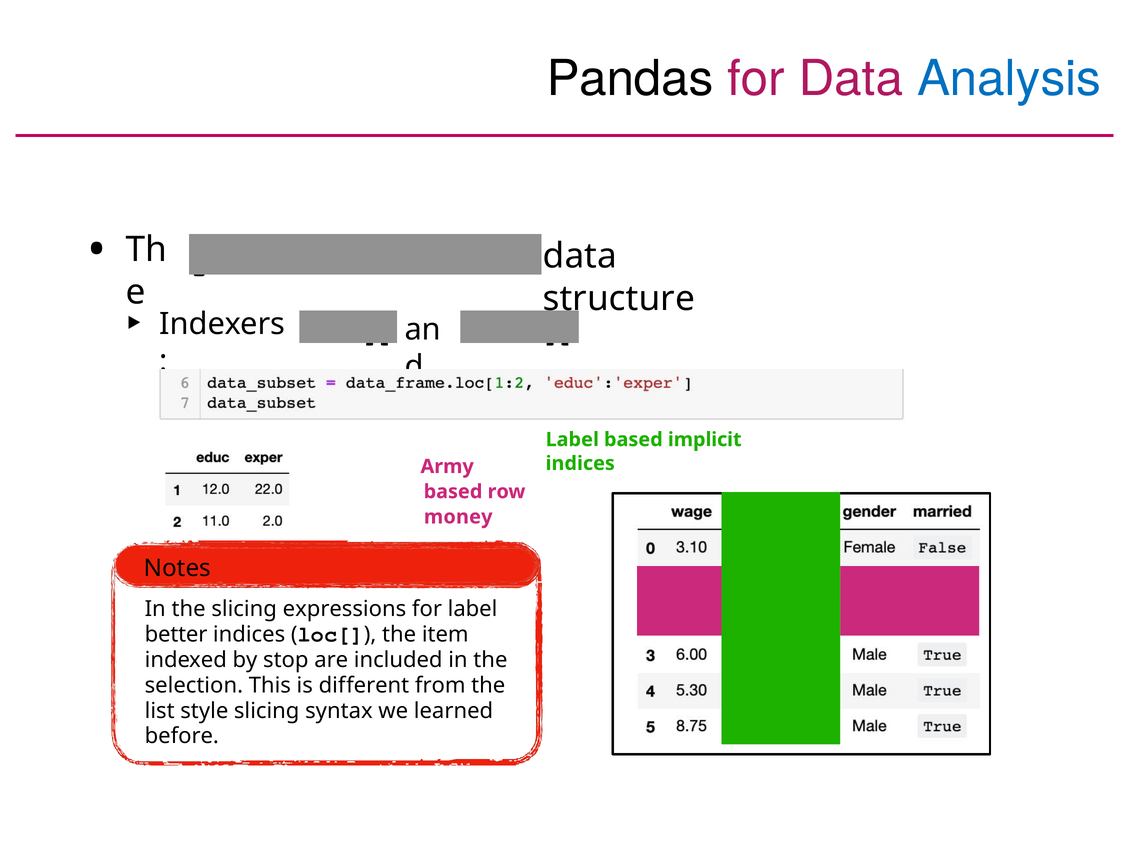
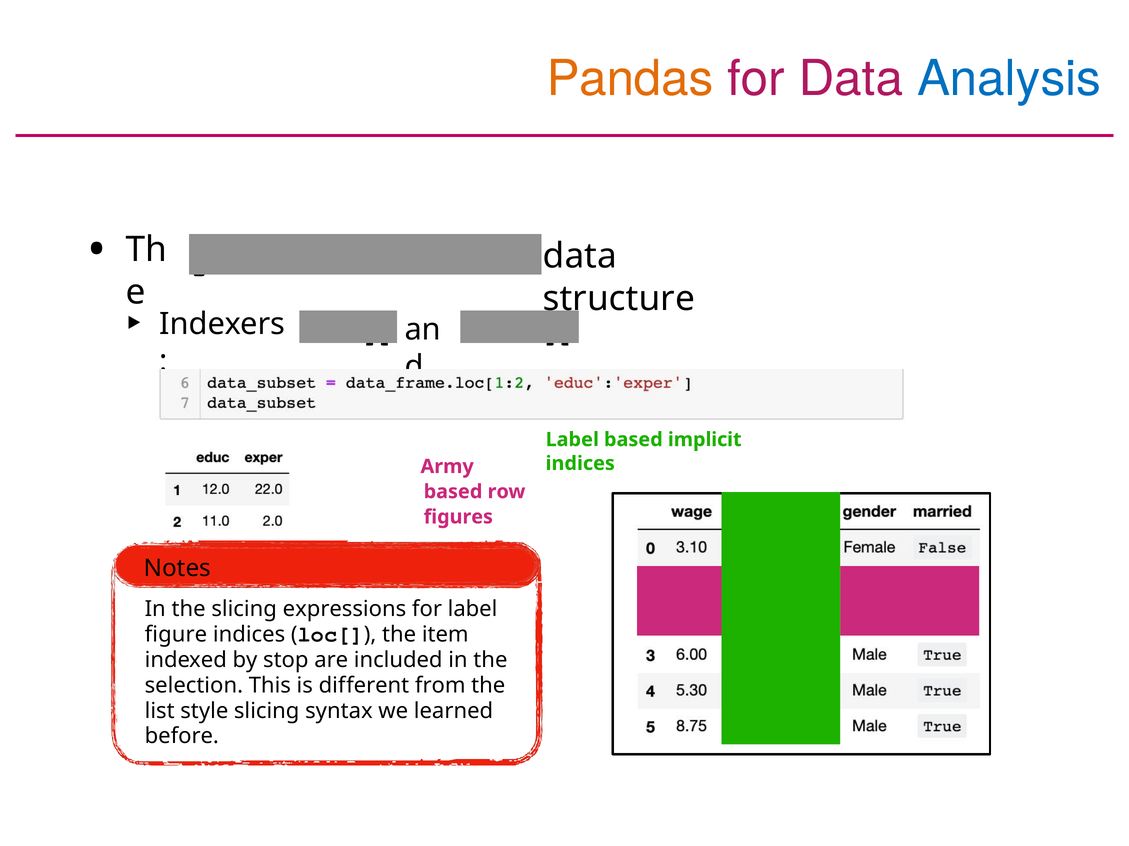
Pandas colour: black -> orange
money: money -> figures
better: better -> figure
